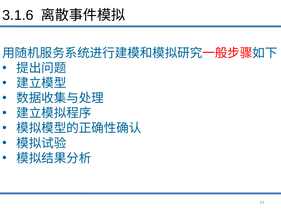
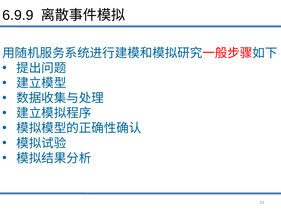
3.1.6: 3.1.6 -> 6.9.9
